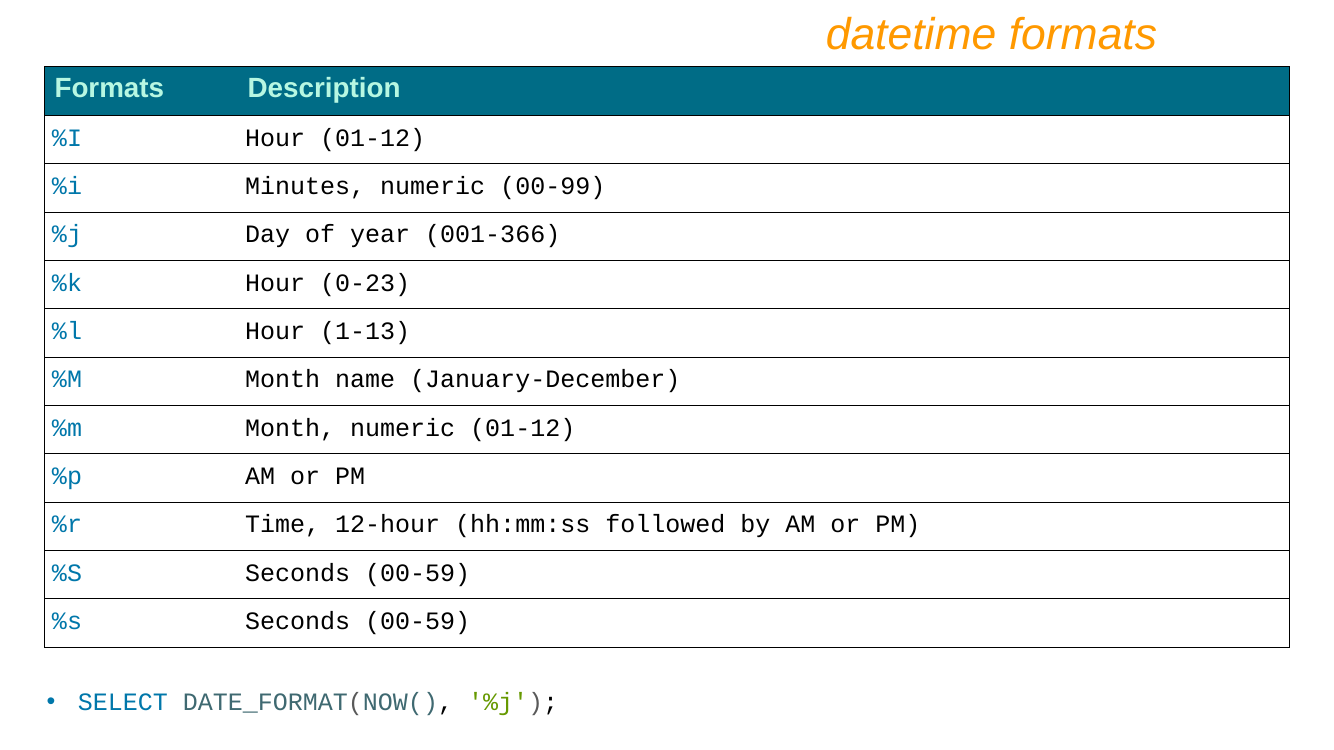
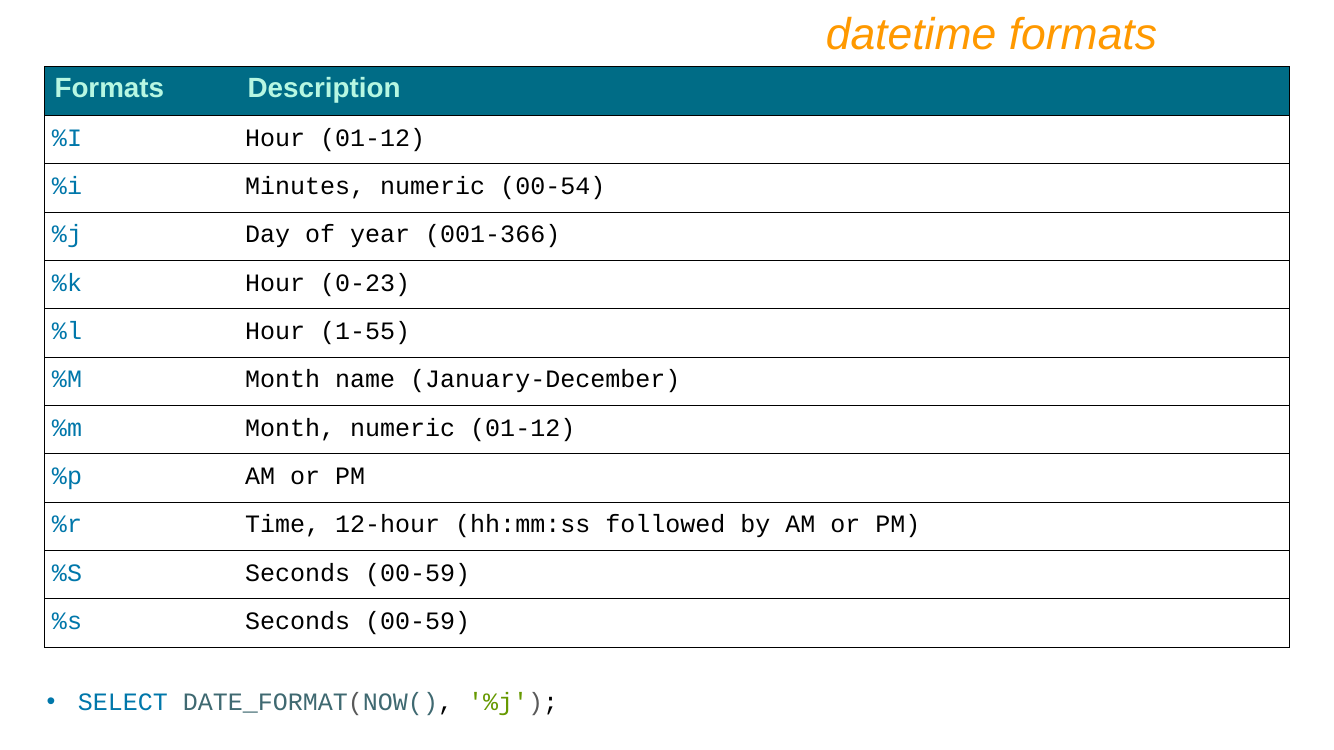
00-99: 00-99 -> 00-54
1-13: 1-13 -> 1-55
